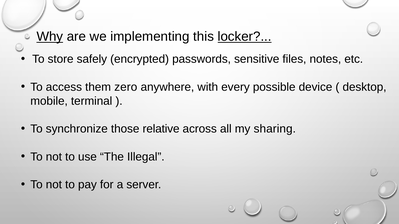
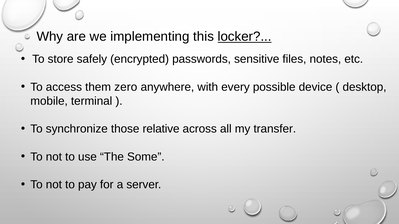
Why underline: present -> none
sharing: sharing -> transfer
Illegal: Illegal -> Some
